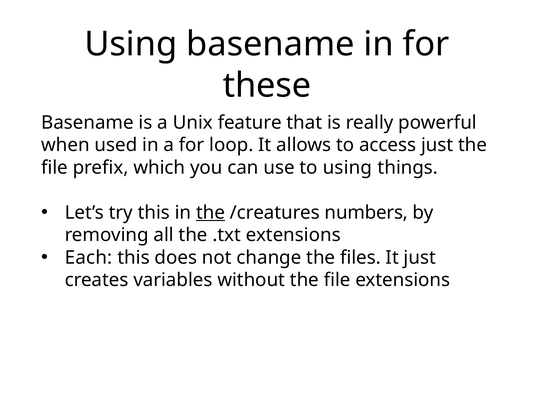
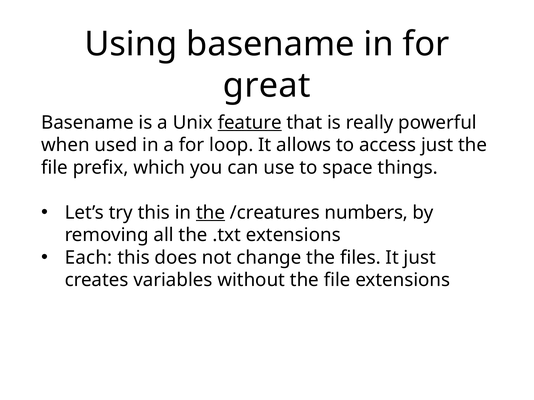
these: these -> great
feature underline: none -> present
to using: using -> space
